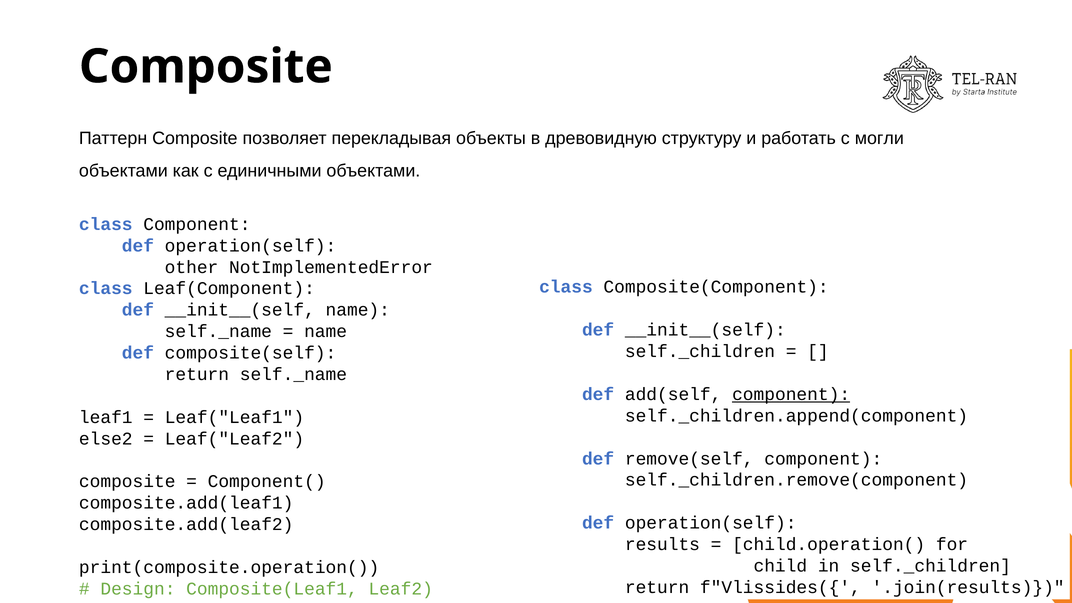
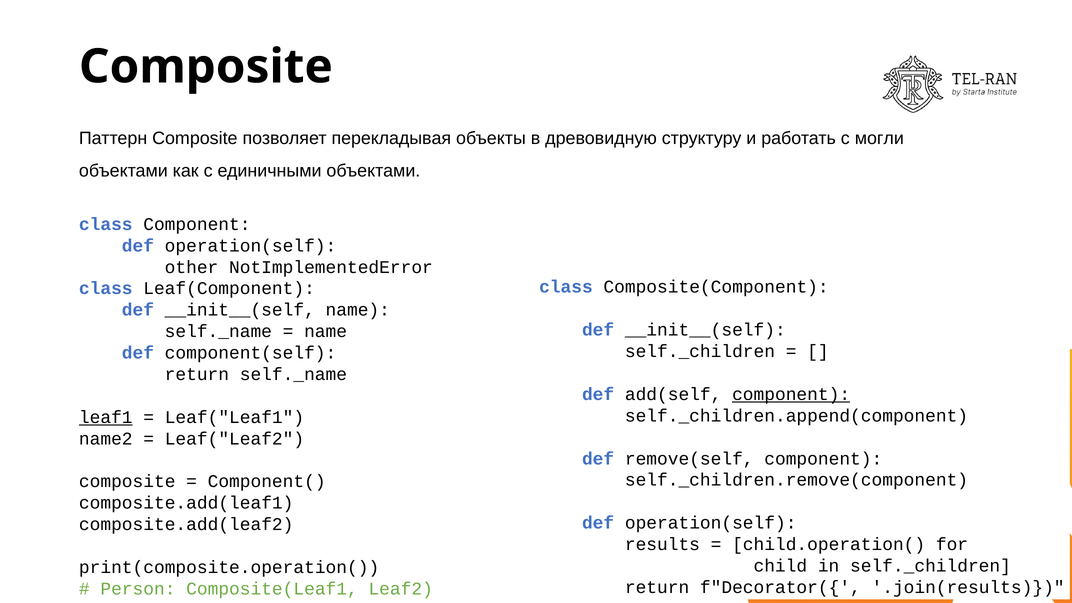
composite(self: composite(self -> component(self
leaf1 underline: none -> present
else2: else2 -> name2
f"Vlissides({: f"Vlissides({ -> f"Decorator({
Design: Design -> Person
